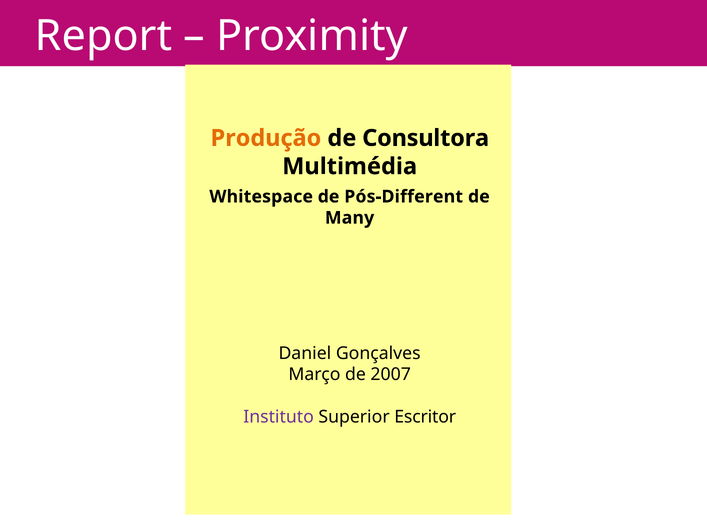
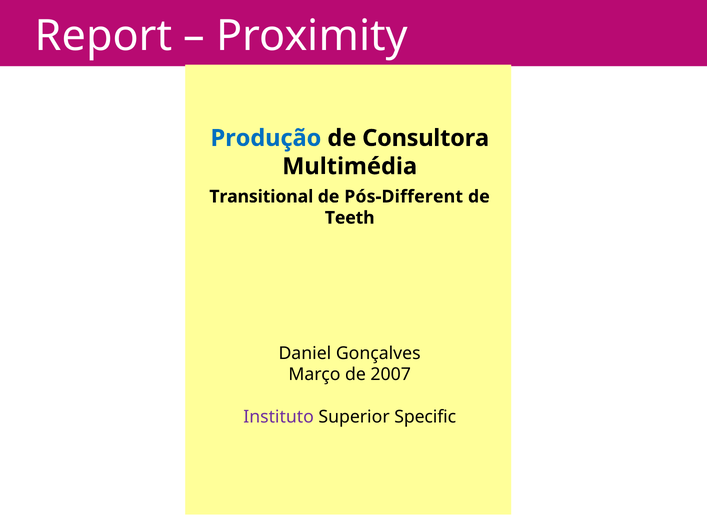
Produção colour: orange -> blue
Whitespace: Whitespace -> Transitional
Many: Many -> Teeth
Escritor: Escritor -> Specific
